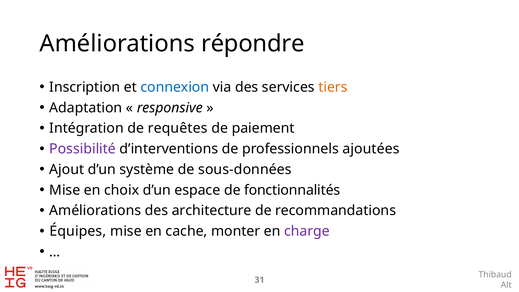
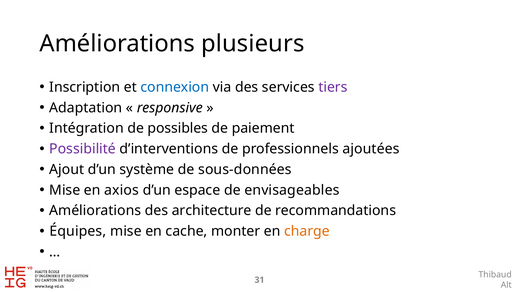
répondre: répondre -> plusieurs
tiers colour: orange -> purple
requêtes: requêtes -> possibles
choix: choix -> axios
fonctionnalités: fonctionnalités -> envisageables
charge colour: purple -> orange
